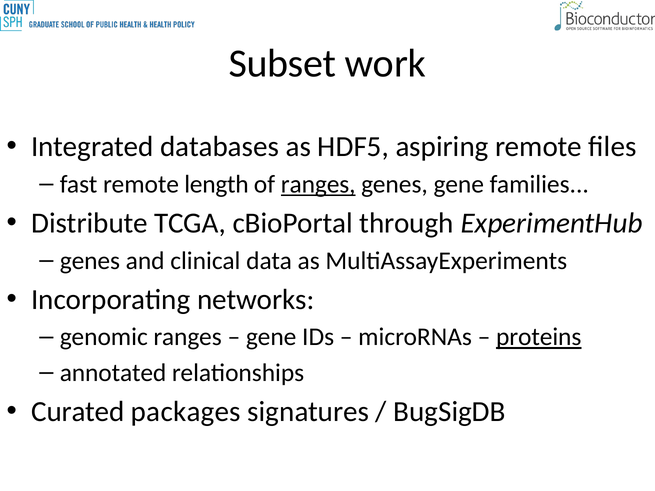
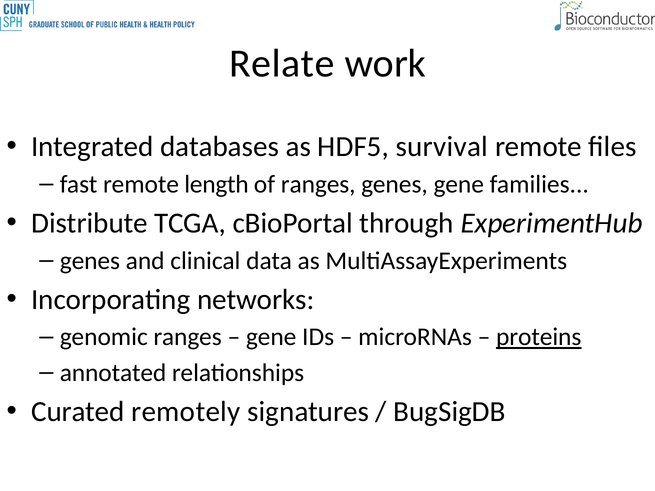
Subset: Subset -> Relate
aspiring: aspiring -> survival
ranges at (318, 184) underline: present -> none
packages: packages -> remotely
